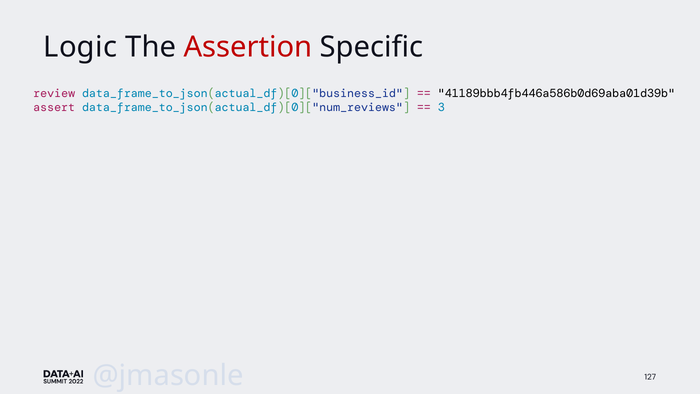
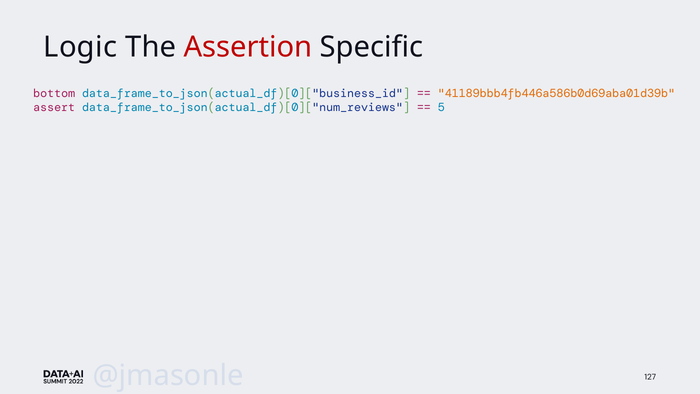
review: review -> bottom
41189bbb4fb446a586b0d69aba01d39b colour: black -> orange
3: 3 -> 5
